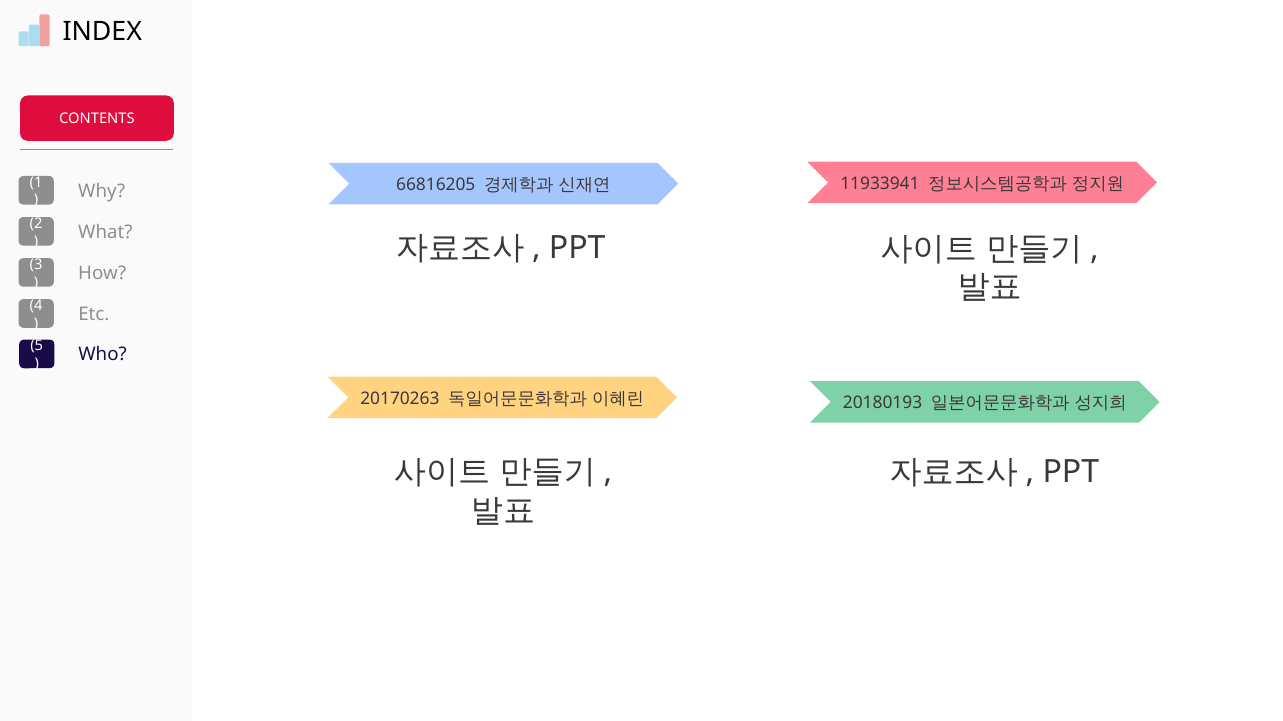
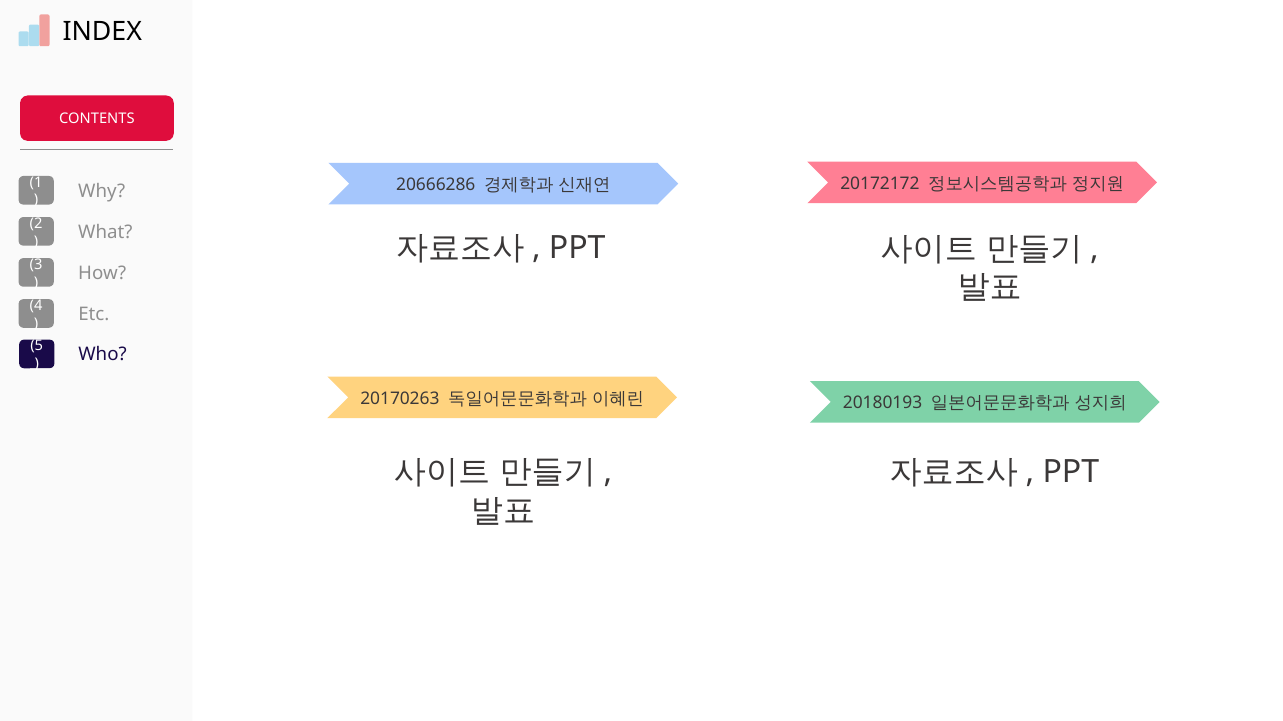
11933941: 11933941 -> 20172172
66816205: 66816205 -> 20666286
